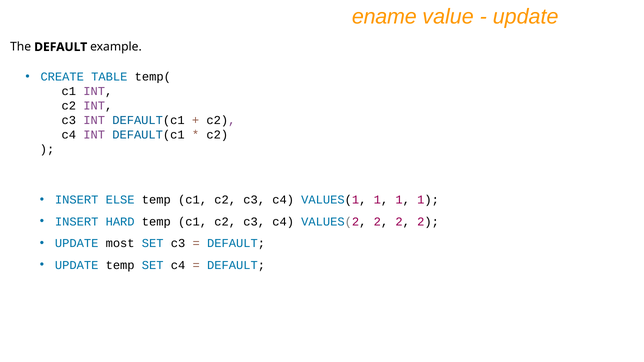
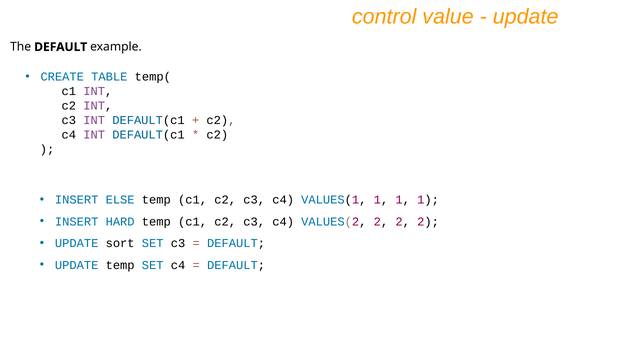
ename: ename -> control
most: most -> sort
